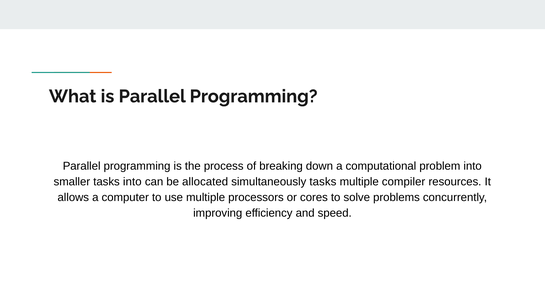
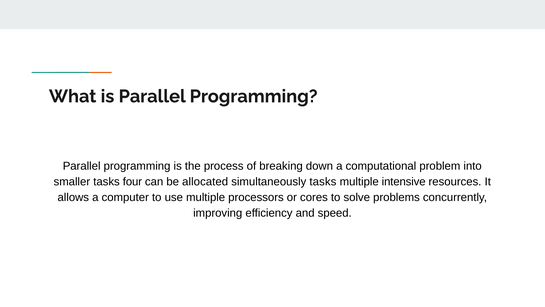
tasks into: into -> four
compiler: compiler -> intensive
